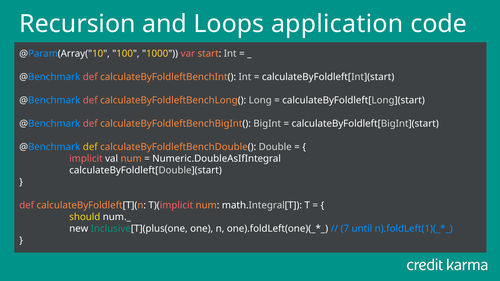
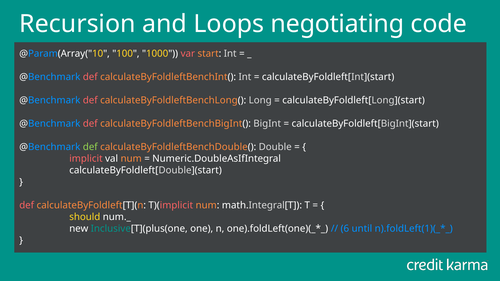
application: application -> negotiating
def at (90, 147) colour: yellow -> light green
7: 7 -> 6
